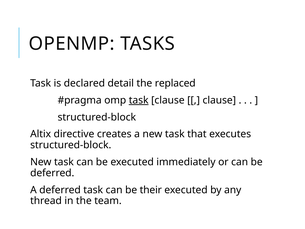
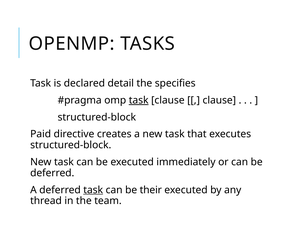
replaced: replaced -> specifies
Altix: Altix -> Paid
task at (93, 190) underline: none -> present
